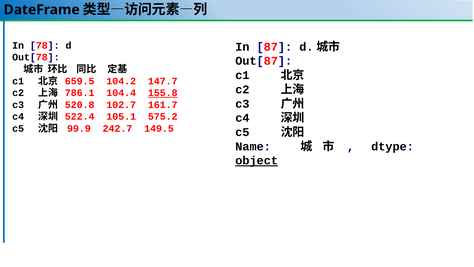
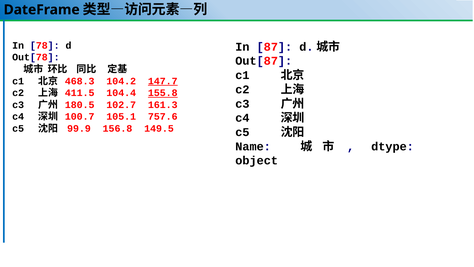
659.5: 659.5 -> 468.3
147.7 underline: none -> present
786.1: 786.1 -> 411.5
520.8: 520.8 -> 180.5
161.7: 161.7 -> 161.3
522.4: 522.4 -> 100.7
575.2: 575.2 -> 757.6
242.7: 242.7 -> 156.8
object underline: present -> none
